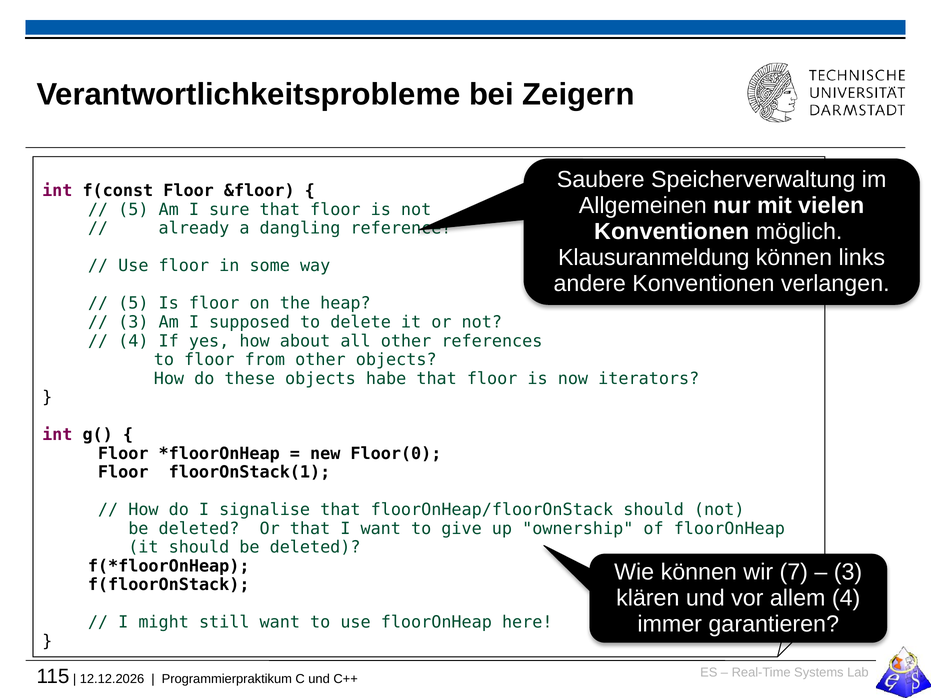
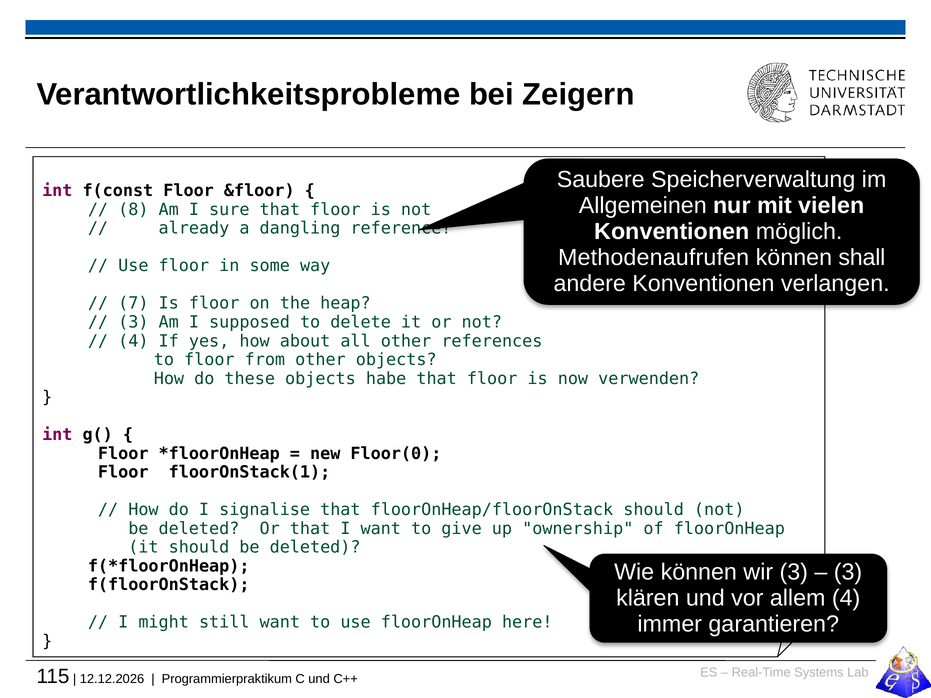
5 at (133, 210): 5 -> 8
Klausuranmeldung: Klausuranmeldung -> Methodenaufrufen
links: links -> shall
5 at (133, 304): 5 -> 7
iterators: iterators -> verwenden
wir 7: 7 -> 3
